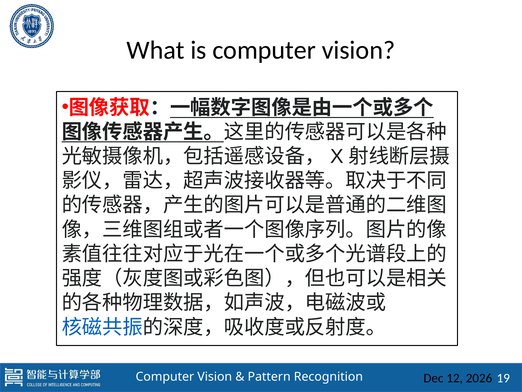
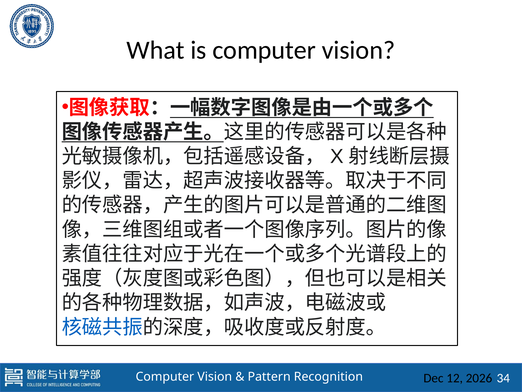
19: 19 -> 34
